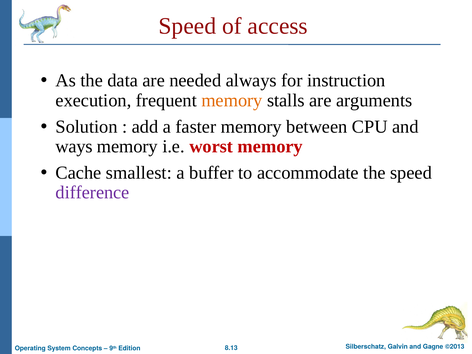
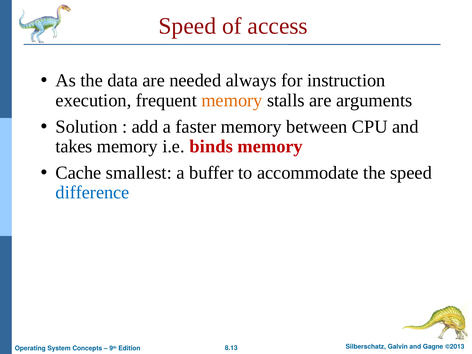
ways: ways -> takes
worst: worst -> binds
difference colour: purple -> blue
